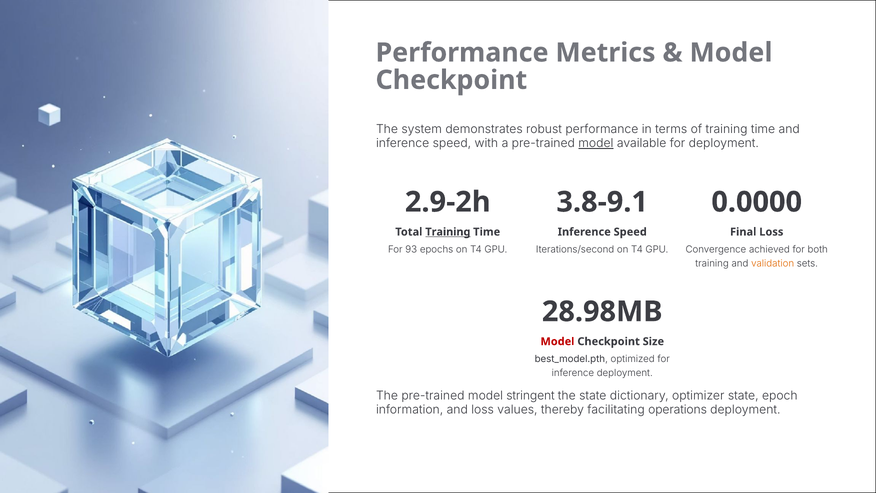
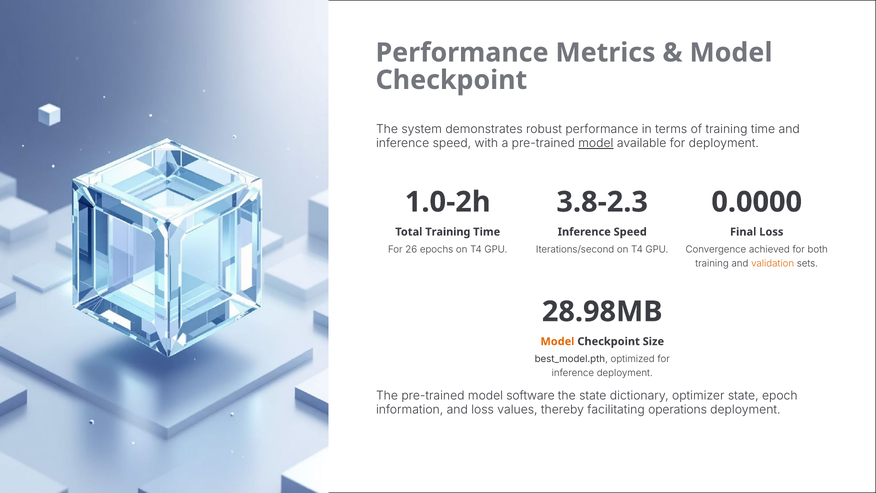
2.9-2h: 2.9-2h -> 1.0-2h
3.8-9.1: 3.8-9.1 -> 3.8-2.3
Training at (448, 232) underline: present -> none
93: 93 -> 26
Model at (557, 341) colour: red -> orange
stringent: stringent -> software
